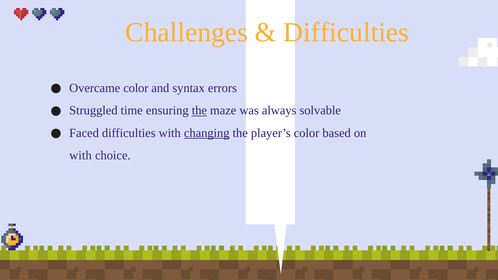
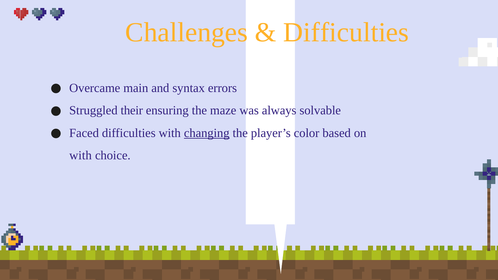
Overcame color: color -> main
time: time -> their
the at (199, 111) underline: present -> none
